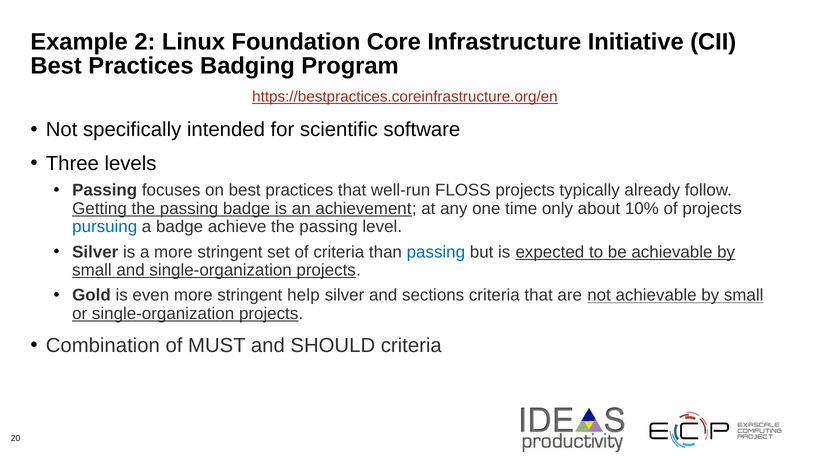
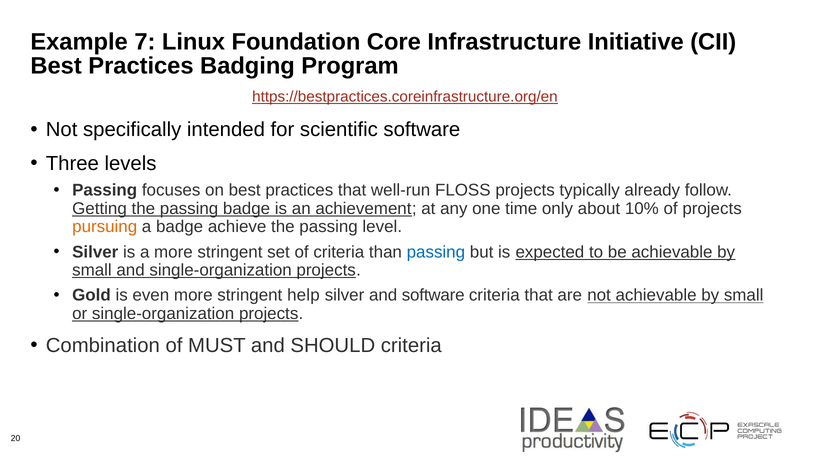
2: 2 -> 7
pursuing colour: blue -> orange
and sections: sections -> software
